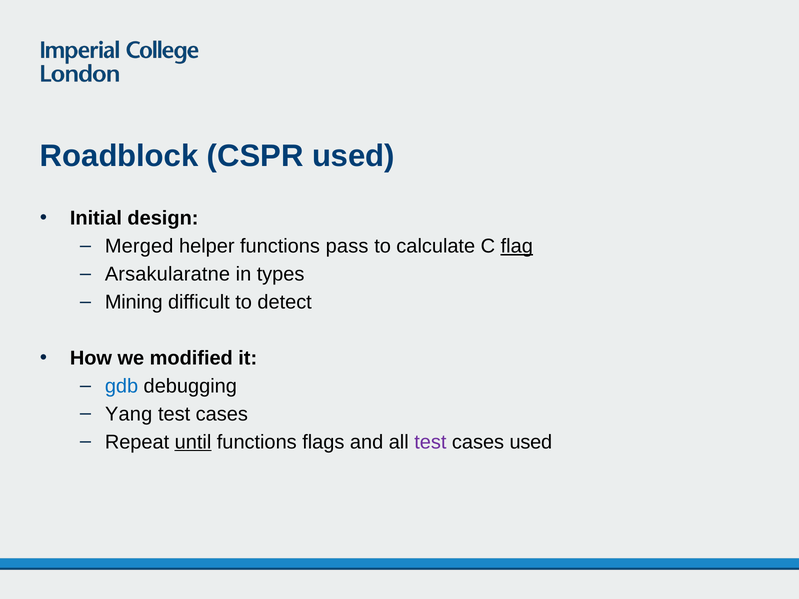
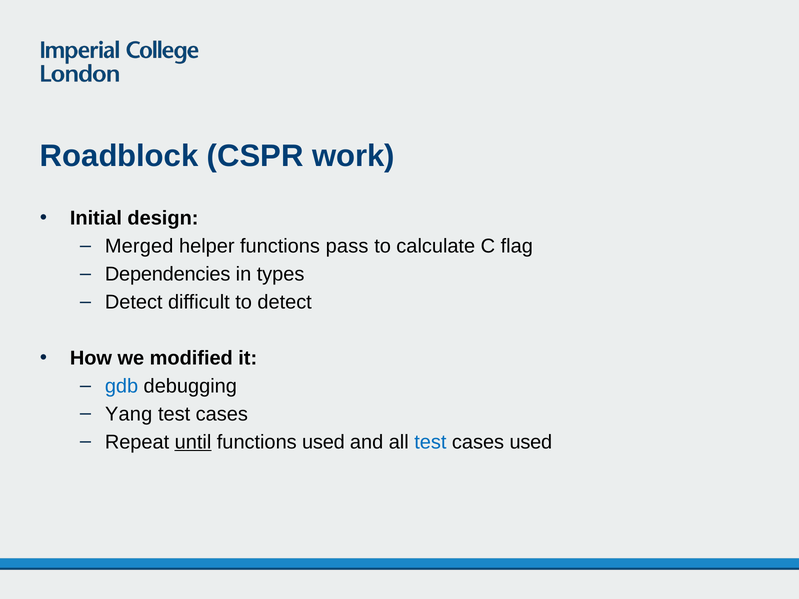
CSPR used: used -> work
flag underline: present -> none
Arsakularatne: Arsakularatne -> Dependencies
Mining at (134, 302): Mining -> Detect
functions flags: flags -> used
test at (430, 442) colour: purple -> blue
